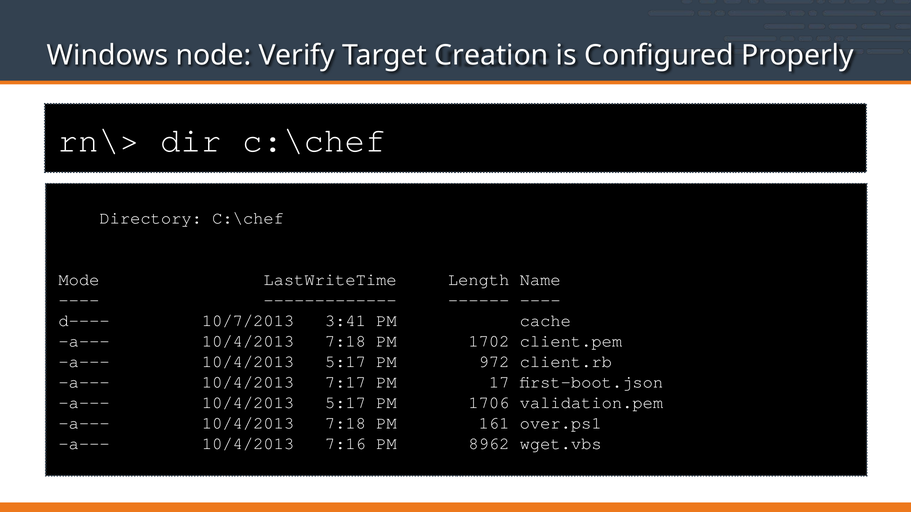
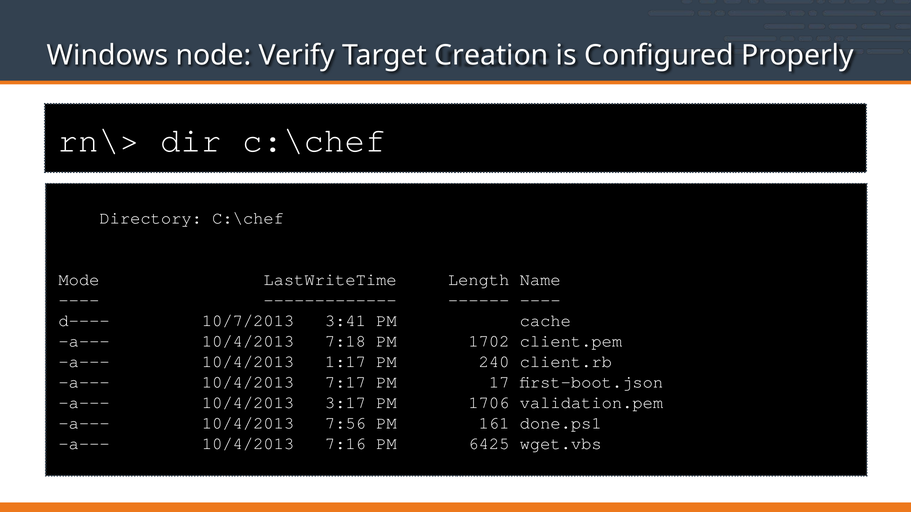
5:17 at (345, 362): 5:17 -> 1:17
972: 972 -> 240
5:17 at (345, 403): 5:17 -> 3:17
7:18 at (345, 423): 7:18 -> 7:56
over.ps1: over.ps1 -> done.ps1
8962: 8962 -> 6425
